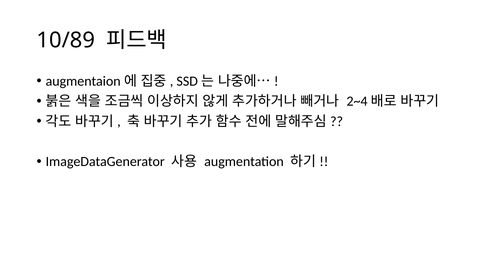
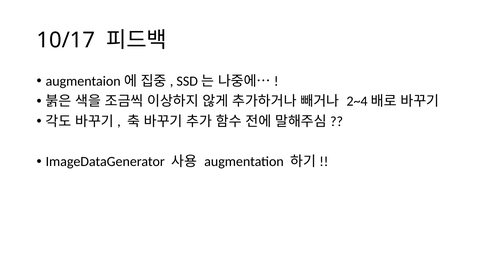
10/89: 10/89 -> 10/17
